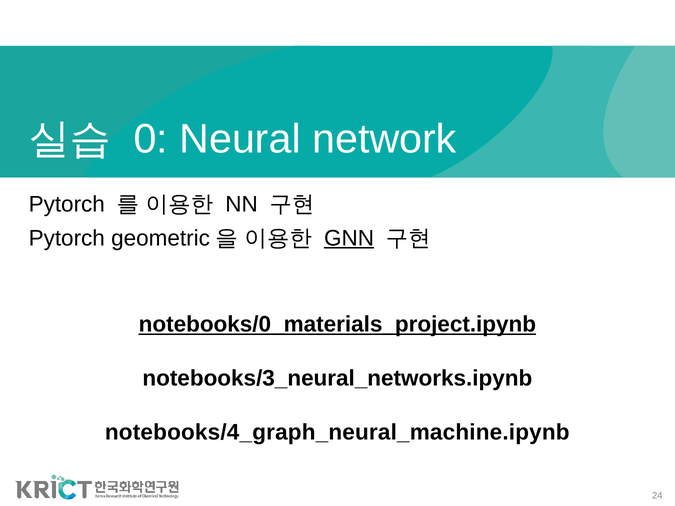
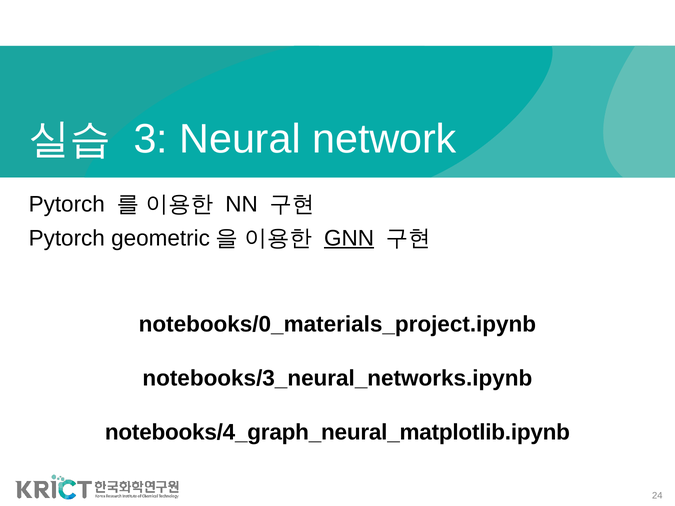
0: 0 -> 3
notebooks/0_materials_project.ipynb underline: present -> none
notebooks/4_graph_neural_machine.ipynb: notebooks/4_graph_neural_machine.ipynb -> notebooks/4_graph_neural_matplotlib.ipynb
